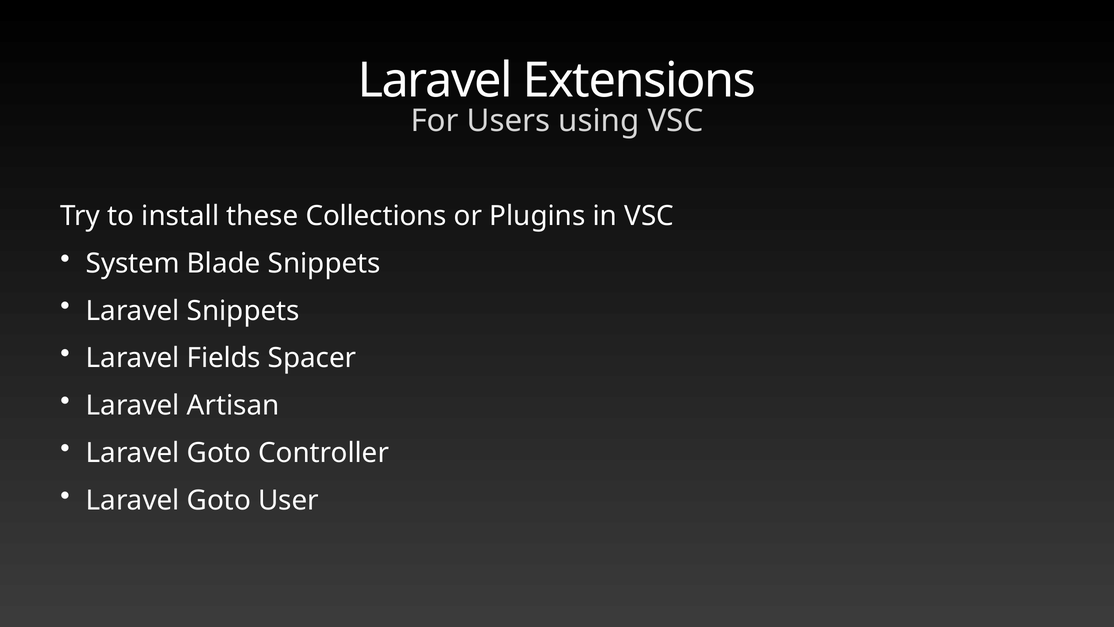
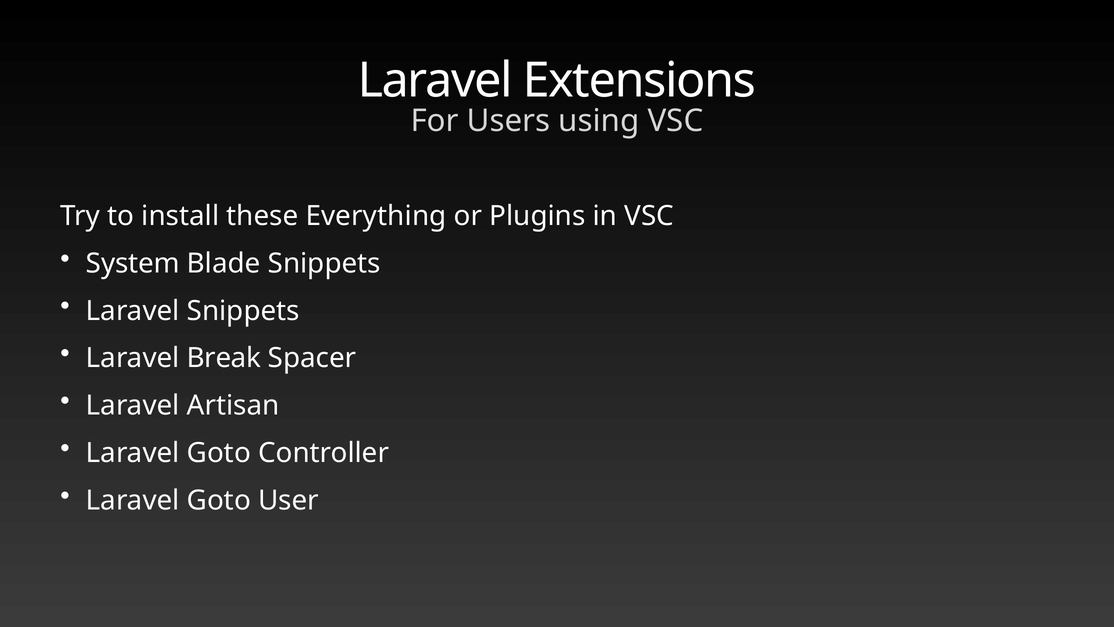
Collections: Collections -> Everything
Fields: Fields -> Break
